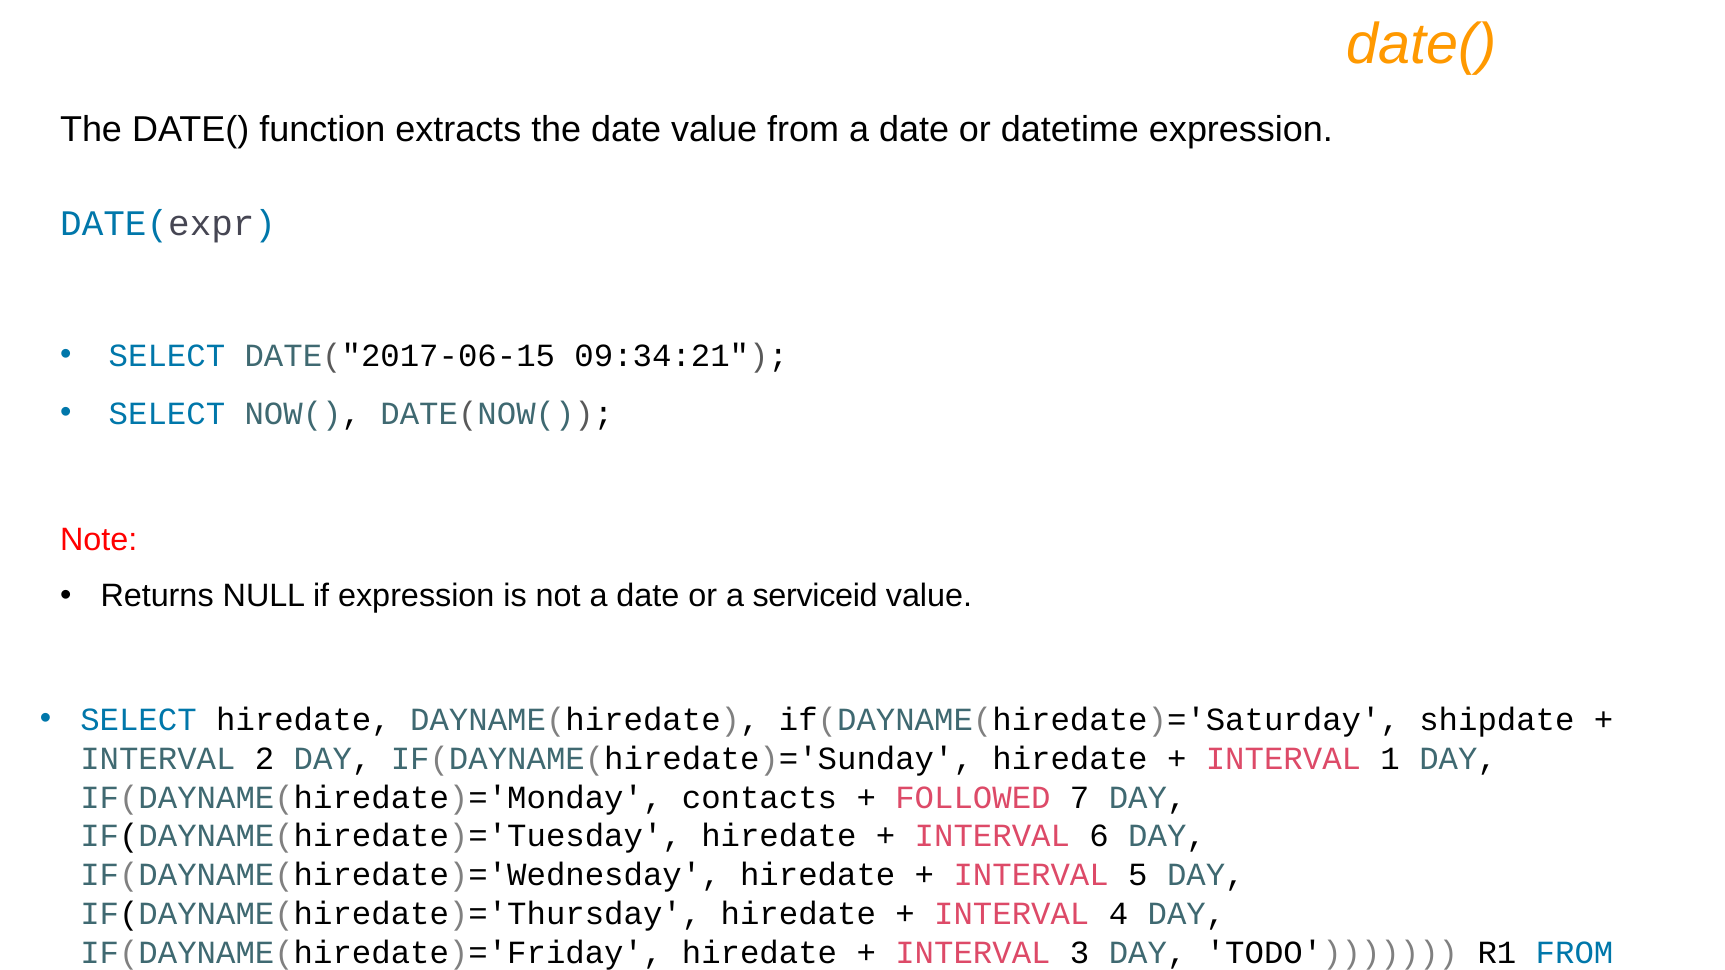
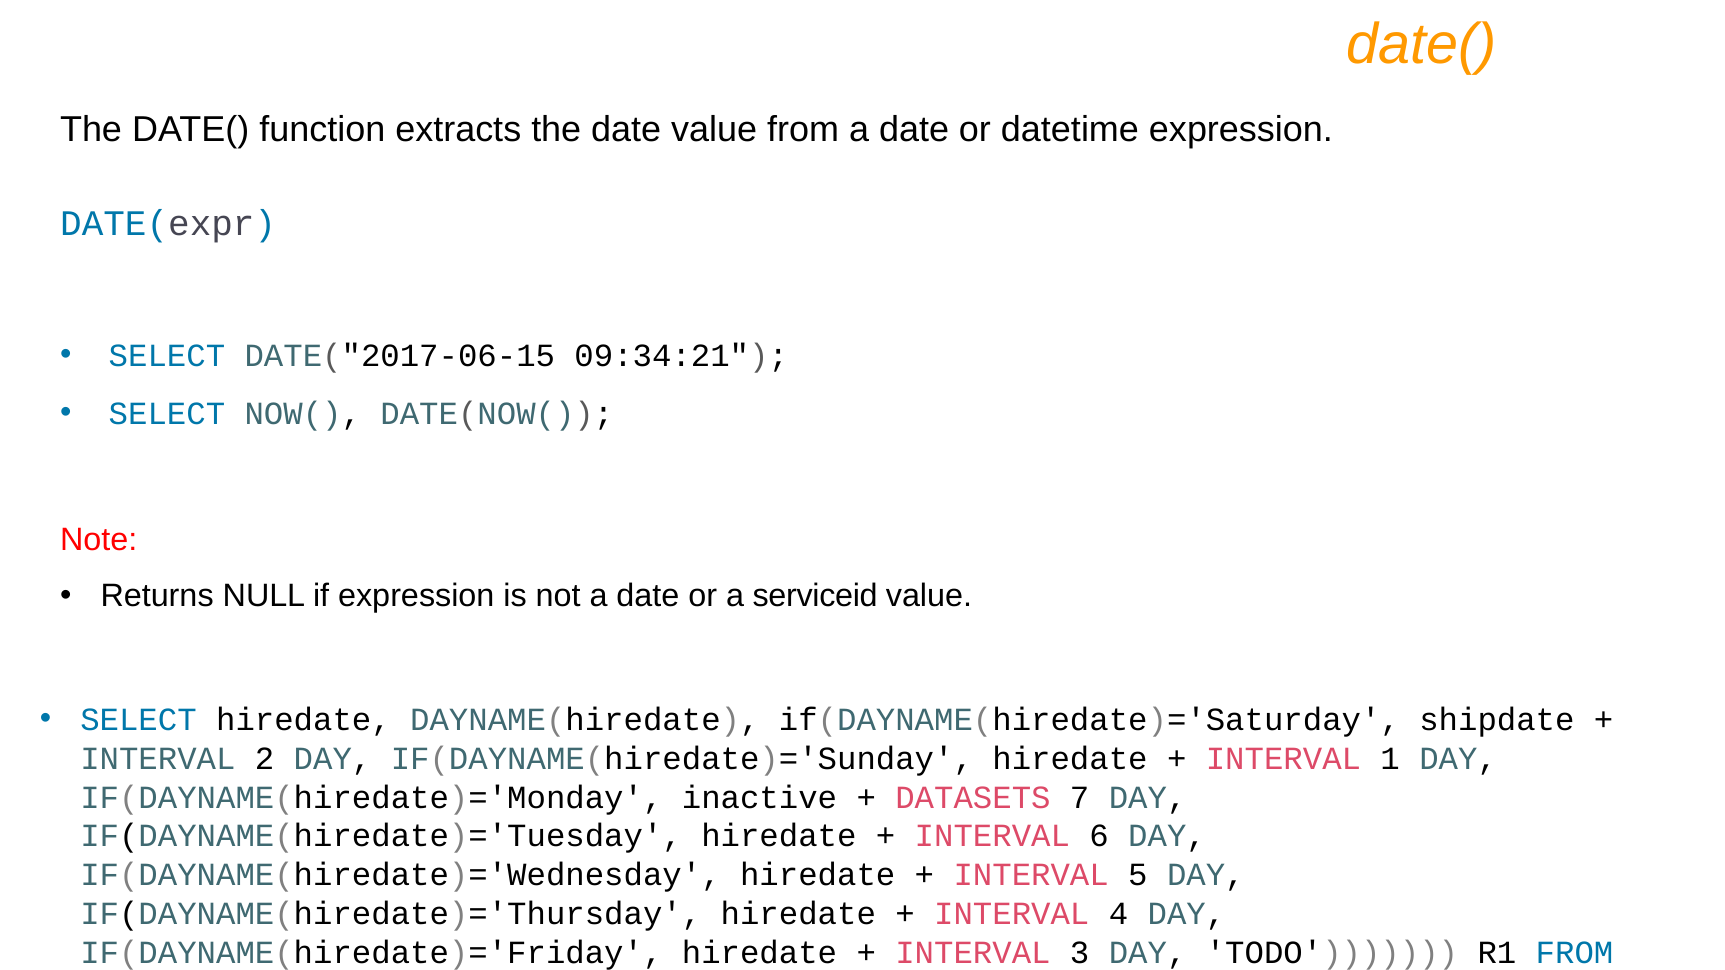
contacts: contacts -> inactive
FOLLOWED: FOLLOWED -> DATASETS
